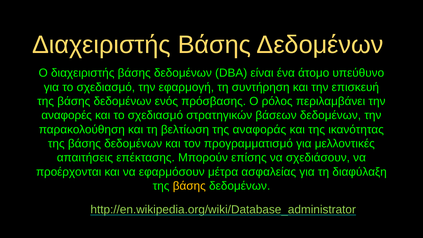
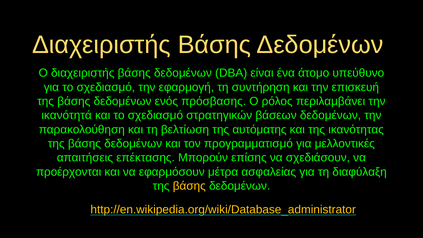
αναφορές: αναφορές -> ικανότητά
αναφοράς: αναφοράς -> αυτόματης
http://en.wikipedia.org/wiki/Database_administrator colour: light green -> yellow
